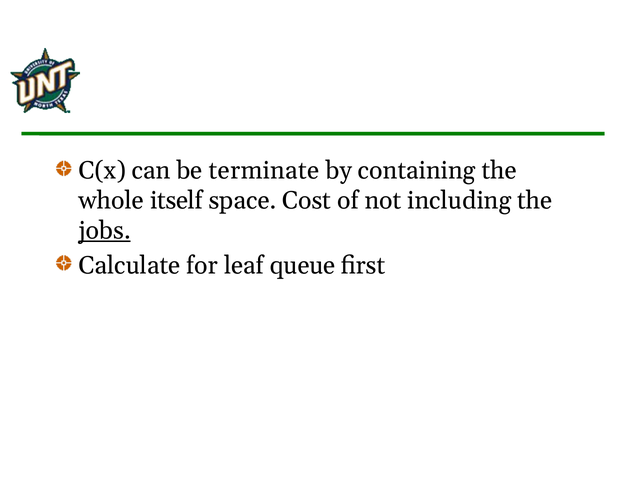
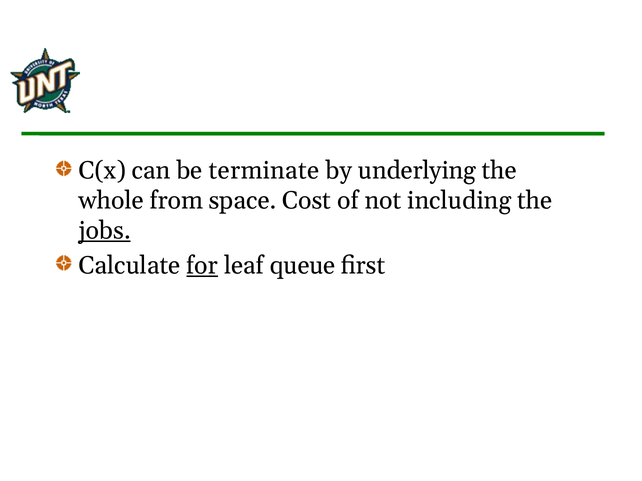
containing: containing -> underlying
itself: itself -> from
for underline: none -> present
